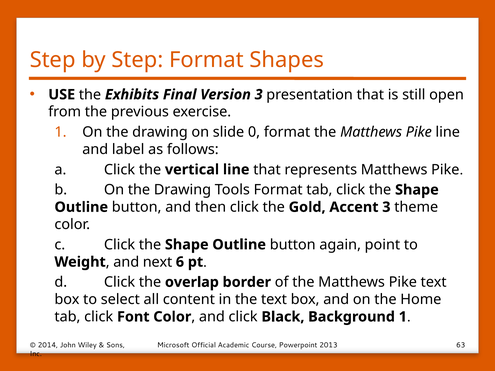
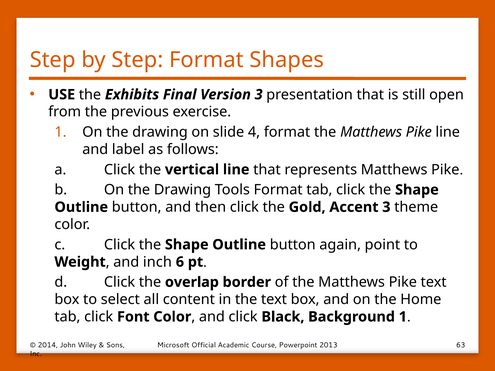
0: 0 -> 4
next: next -> inch
